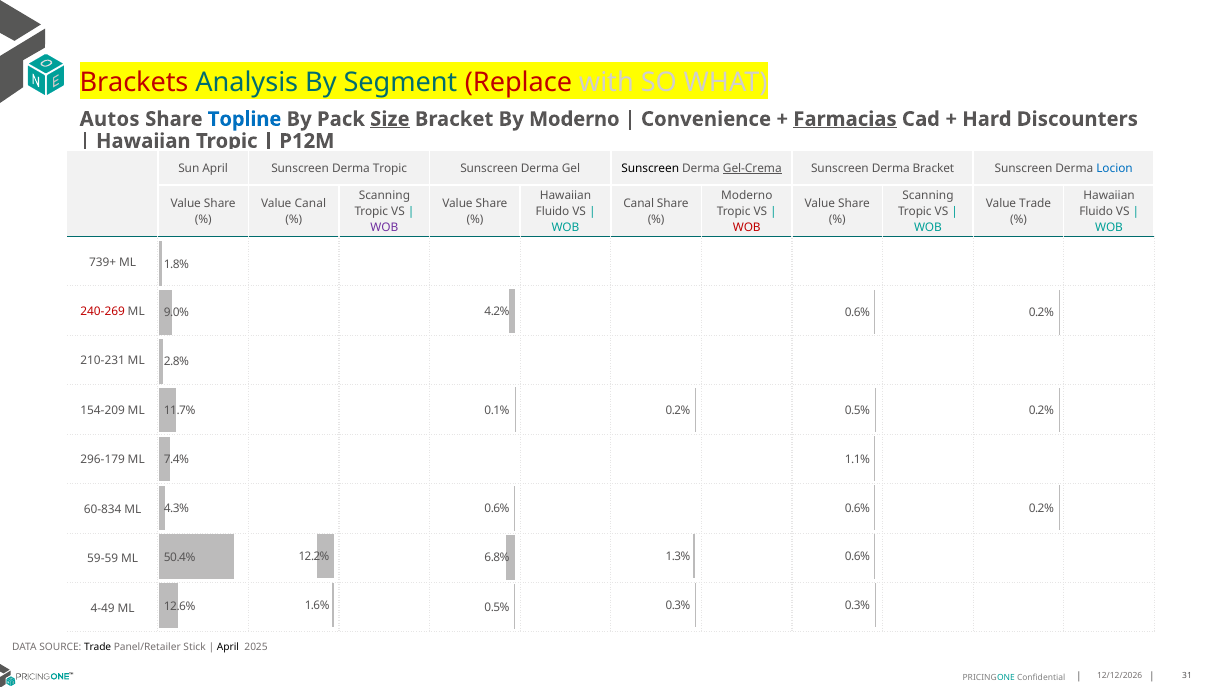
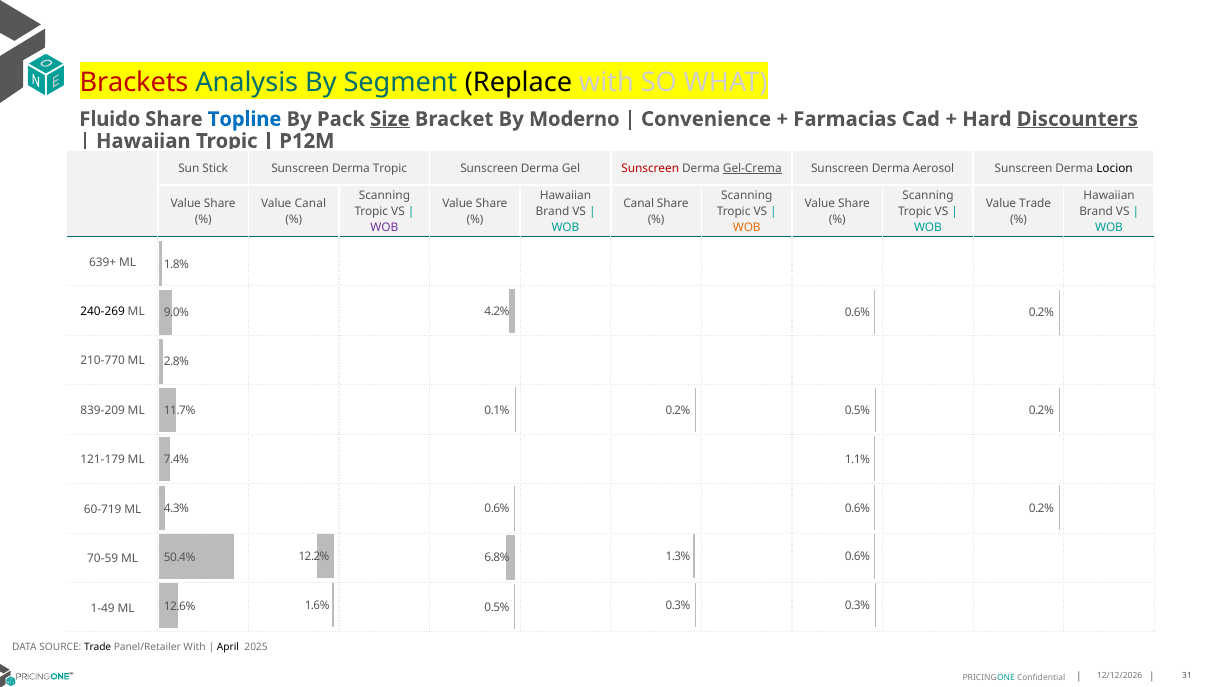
Replace colour: red -> black
Autos: Autos -> Fluido
Farmacias underline: present -> none
Discounters underline: none -> present
Sun April: April -> Stick
Sunscreen at (650, 168) colour: black -> red
Derma Bracket: Bracket -> Aerosol
Locion colour: blue -> black
Moderno at (747, 196): Moderno -> Scanning
Fluido at (553, 212): Fluido -> Brand
Fluido at (1096, 212): Fluido -> Brand
WOB at (747, 228) colour: red -> orange
739+: 739+ -> 639+
240-269 colour: red -> black
210-231: 210-231 -> 210-770
154-209: 154-209 -> 839-209
296-179: 296-179 -> 121-179
60-834: 60-834 -> 60-719
59-59: 59-59 -> 70-59
4-49: 4-49 -> 1-49
Panel/Retailer Stick: Stick -> With
